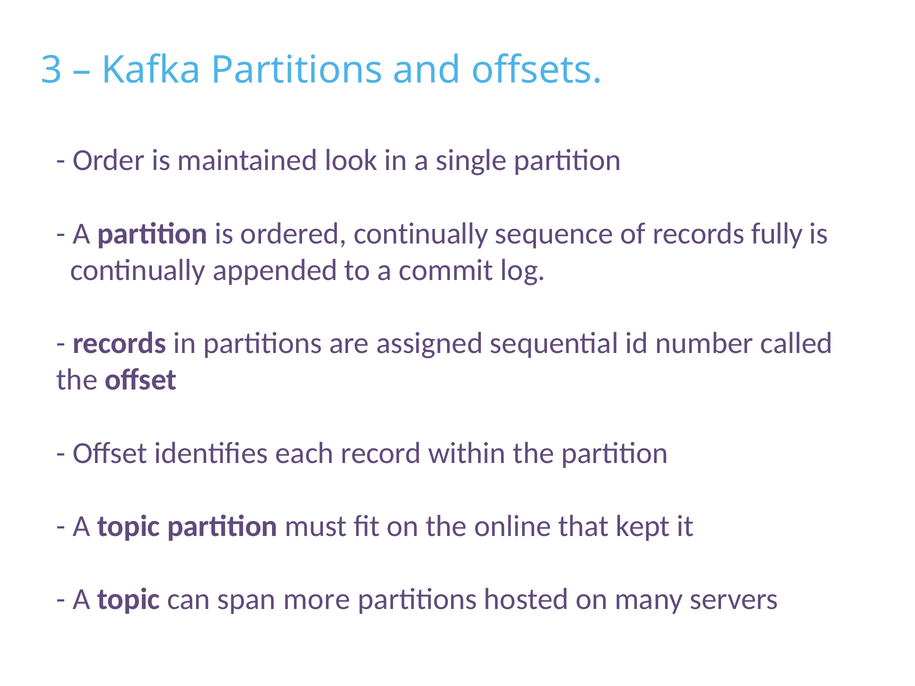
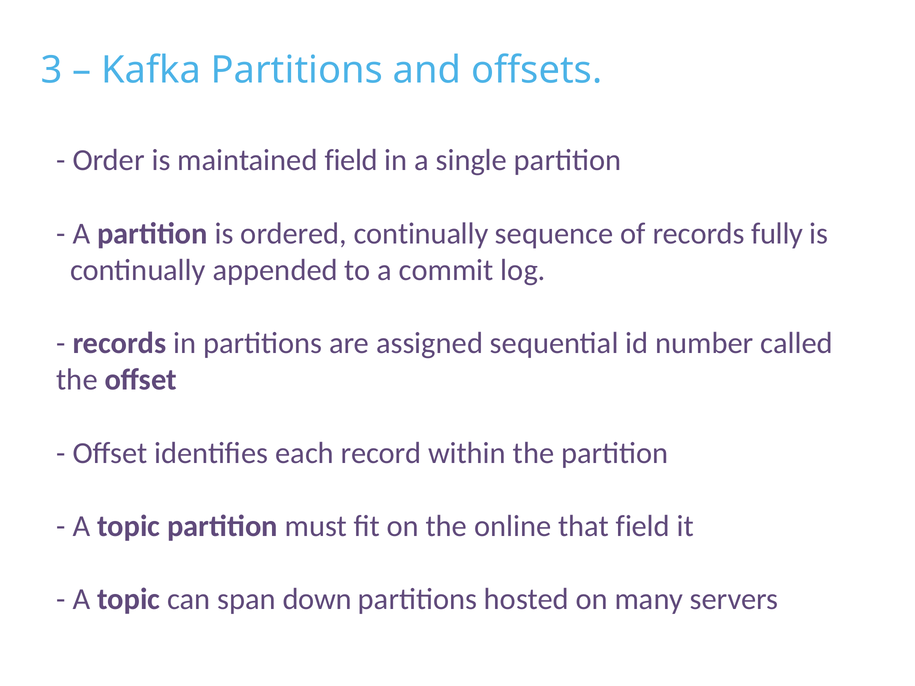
maintained look: look -> field
that kept: kept -> field
more: more -> down
